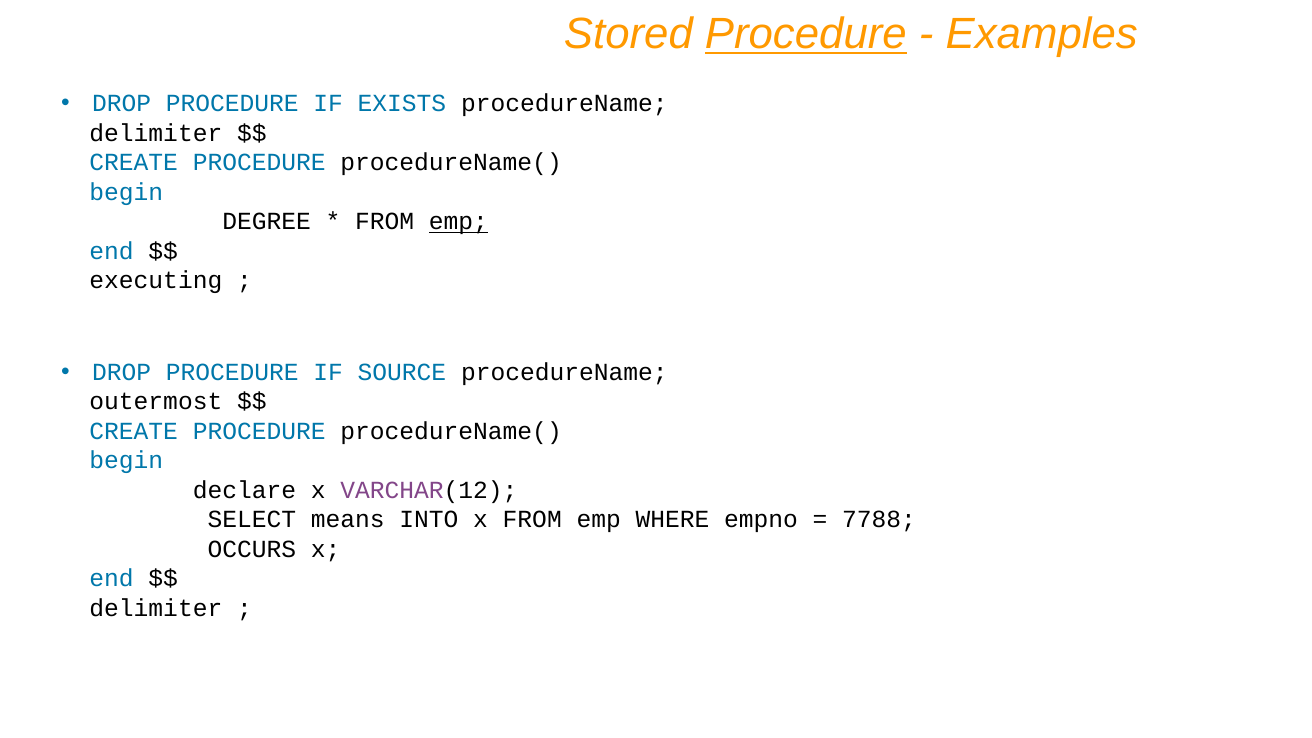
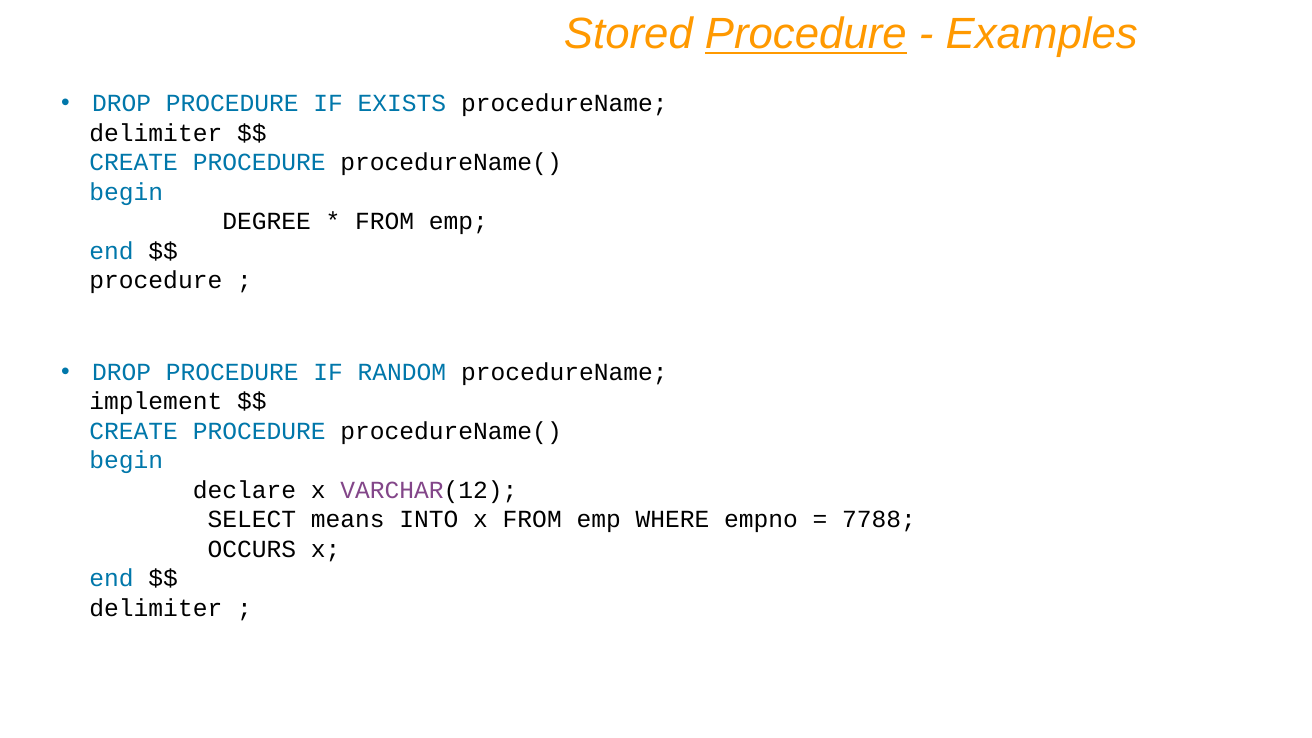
emp at (458, 222) underline: present -> none
executing at (156, 281): executing -> procedure
SOURCE: SOURCE -> RANDOM
outermost: outermost -> implement
